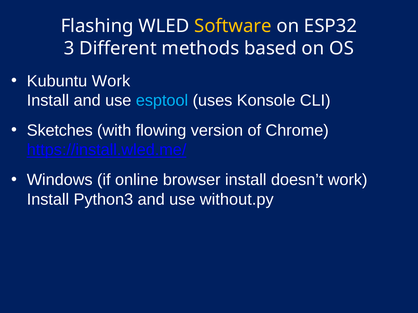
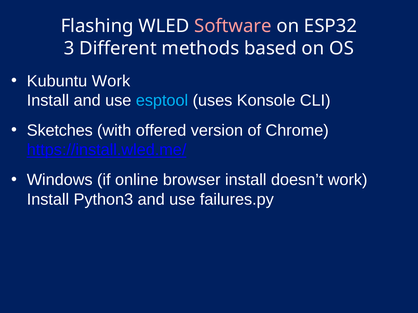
Software colour: yellow -> pink
flowing: flowing -> offered
without.py: without.py -> failures.py
